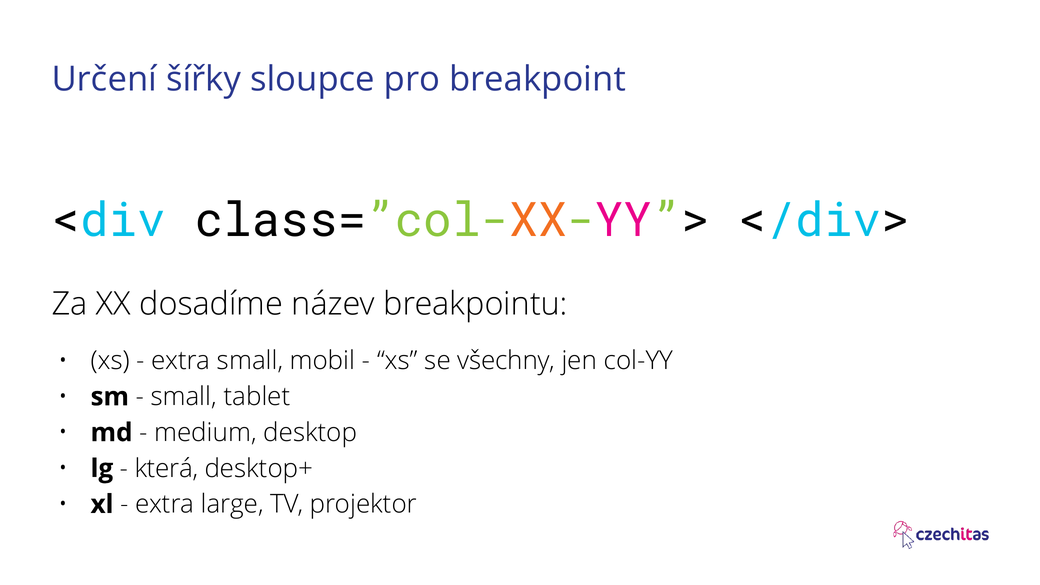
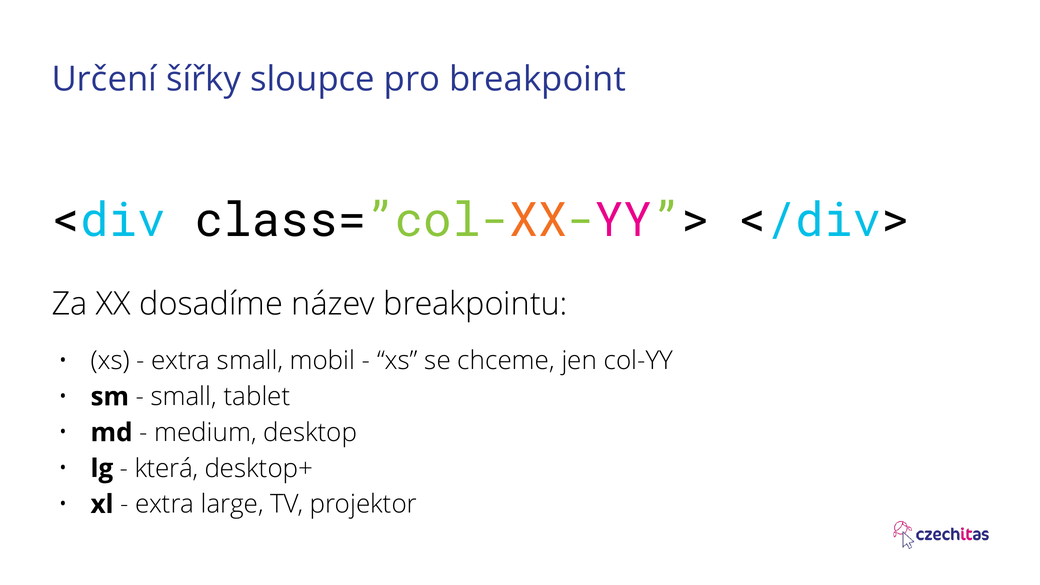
všechny: všechny -> chceme
